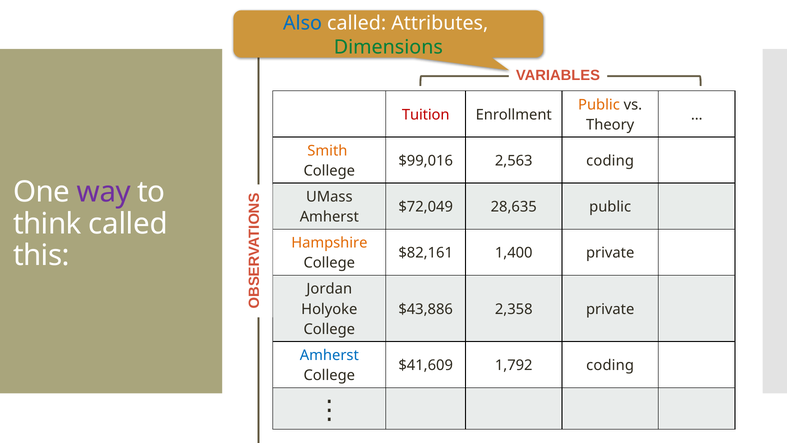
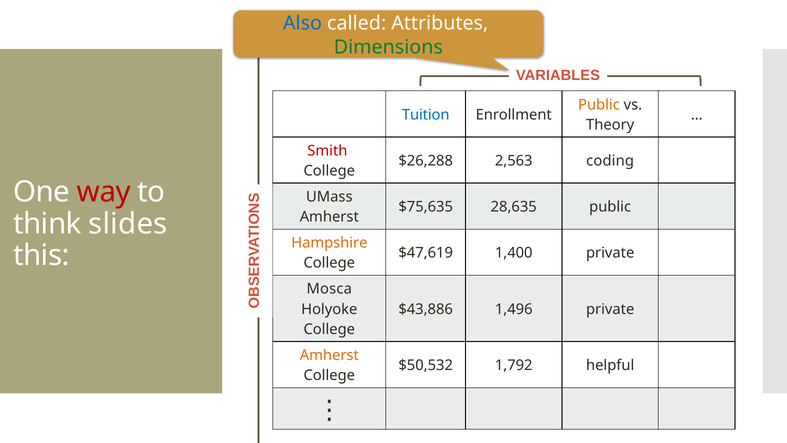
Tuition colour: red -> blue
Smith colour: orange -> red
$99,016: $99,016 -> $26,288
way colour: purple -> red
$72,049: $72,049 -> $75,635
think called: called -> slides
$82,161: $82,161 -> $47,619
Jordan: Jordan -> Mosca
2,358: 2,358 -> 1,496
Amherst at (329, 355) colour: blue -> orange
$41,609: $41,609 -> $50,532
1,792 coding: coding -> helpful
